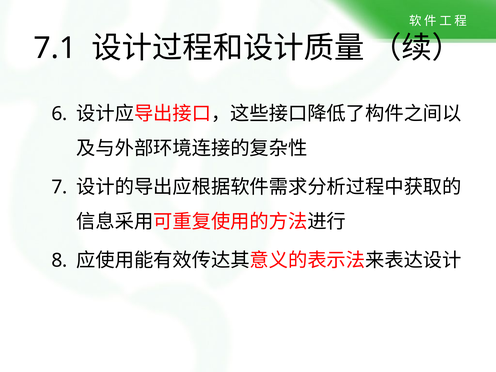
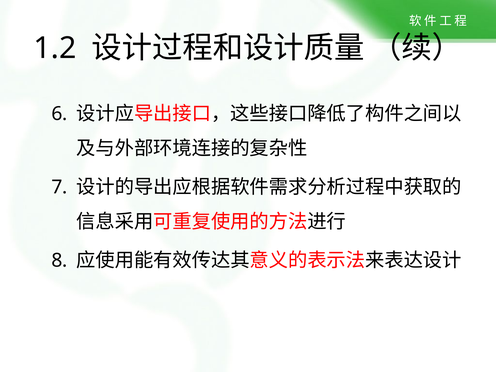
7.1: 7.1 -> 1.2
